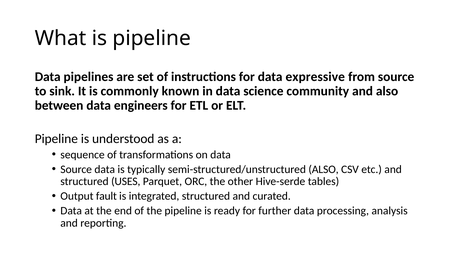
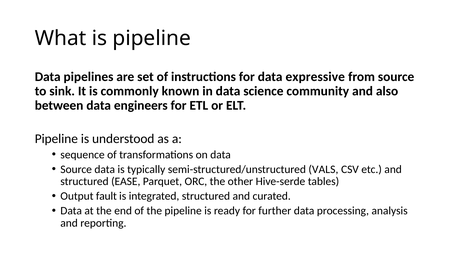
semi-structured/unstructured ALSO: ALSO -> VALS
USES: USES -> EASE
